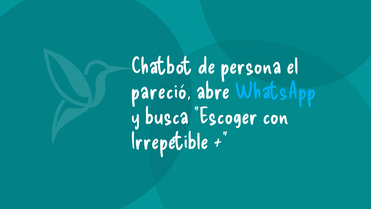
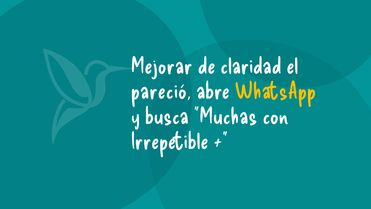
Chatbot: Chatbot -> Mejorar
persona: persona -> claridad
WhatsApp colour: light blue -> yellow
Escoger: Escoger -> Muchas
